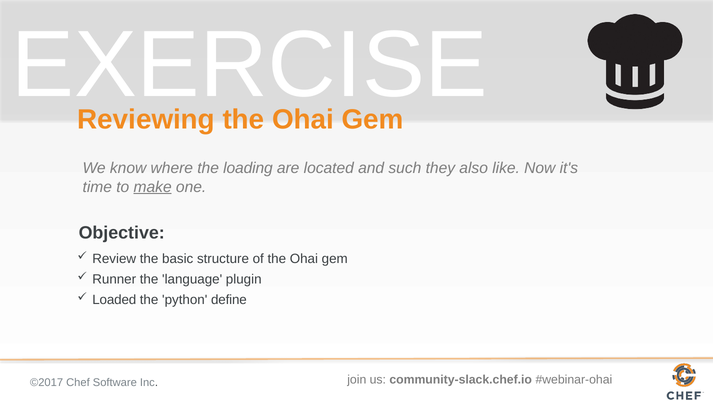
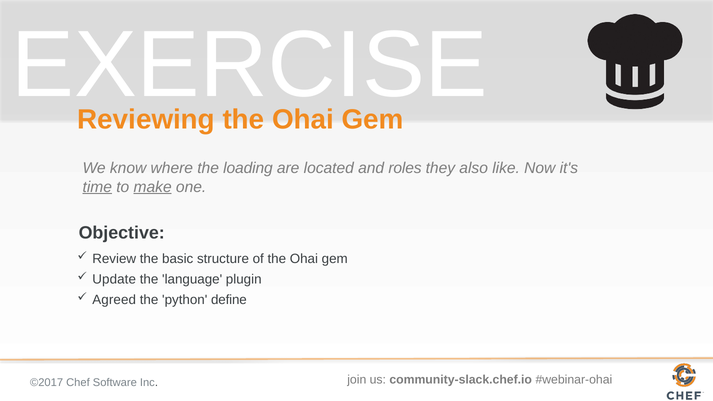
such: such -> roles
time underline: none -> present
Runner: Runner -> Update
Loaded: Loaded -> Agreed
